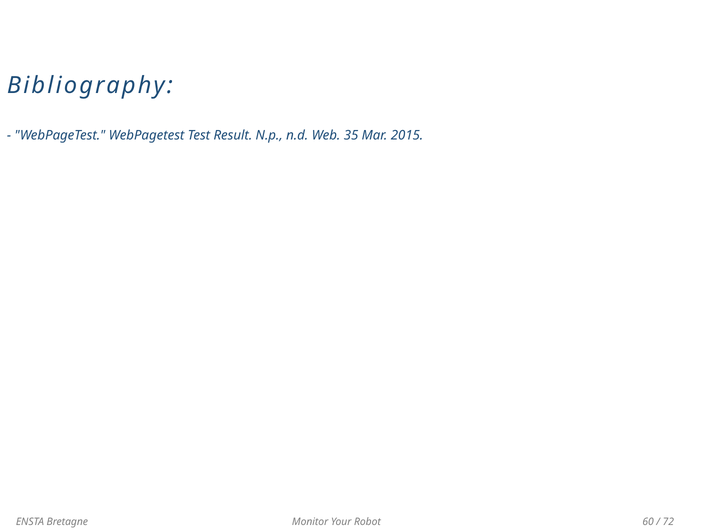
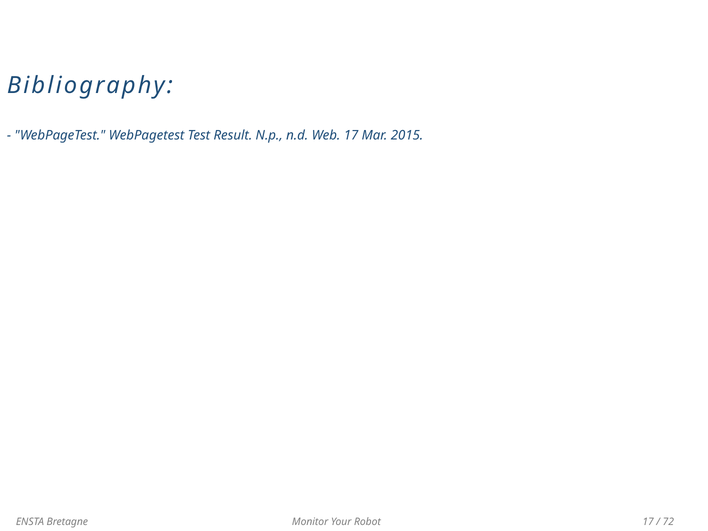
Web 35: 35 -> 17
Robot 60: 60 -> 17
